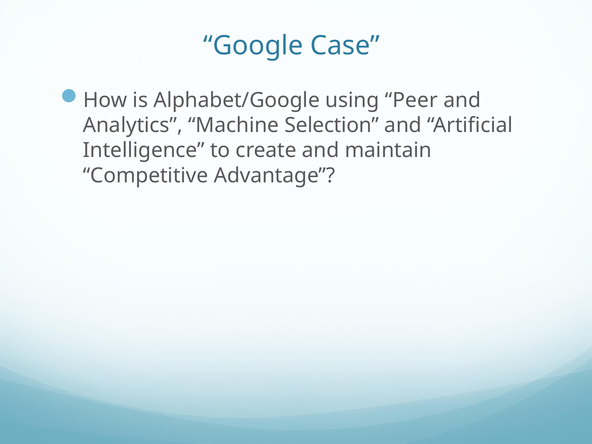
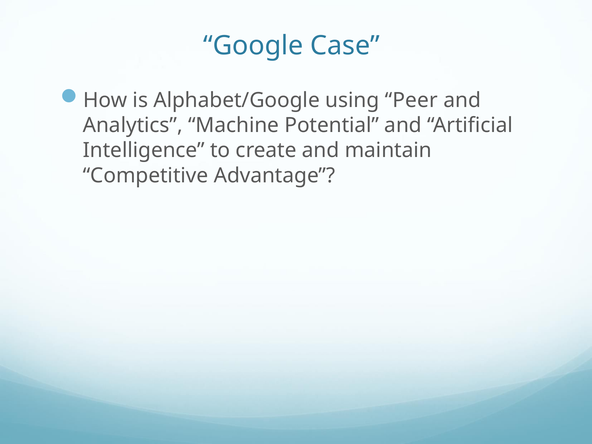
Selection: Selection -> Potential
